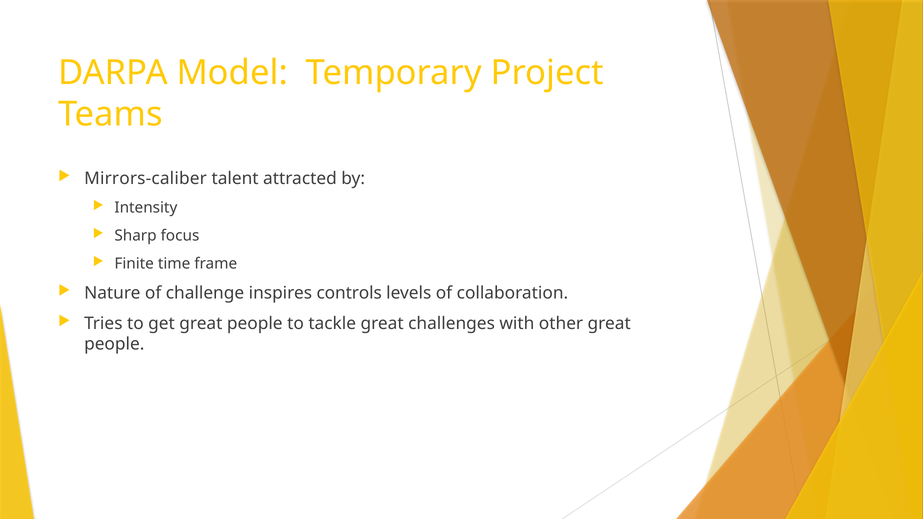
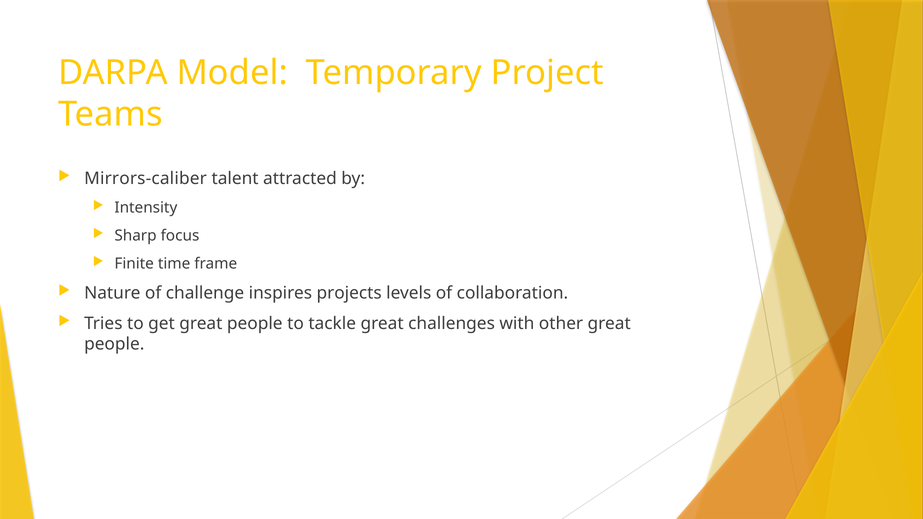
controls: controls -> projects
